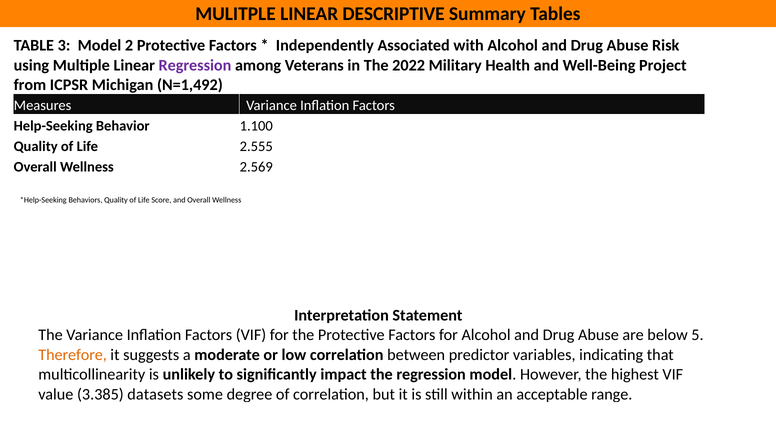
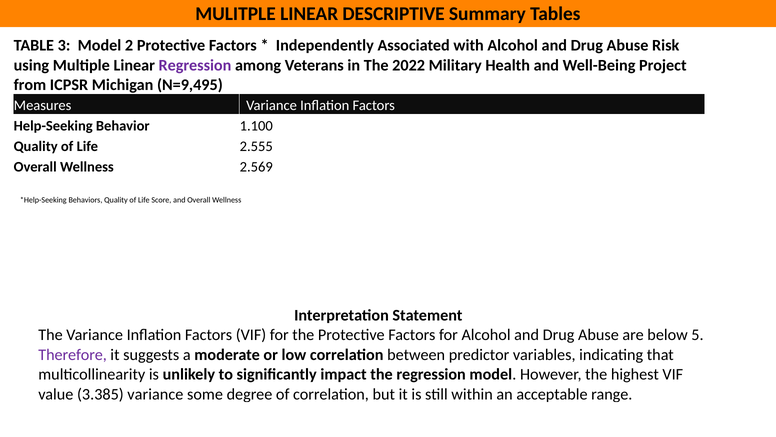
N=1,492: N=1,492 -> N=9,495
Therefore colour: orange -> purple
3.385 datasets: datasets -> variance
